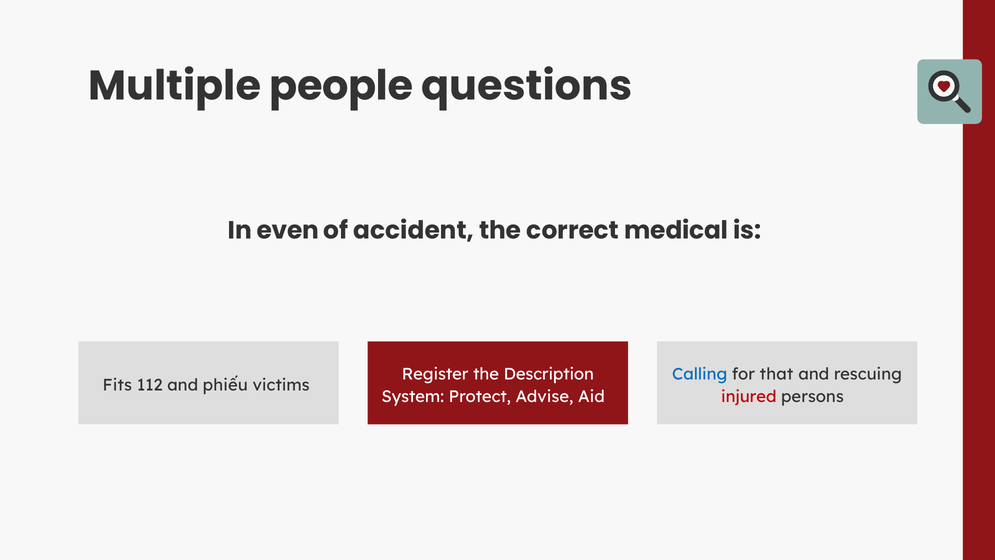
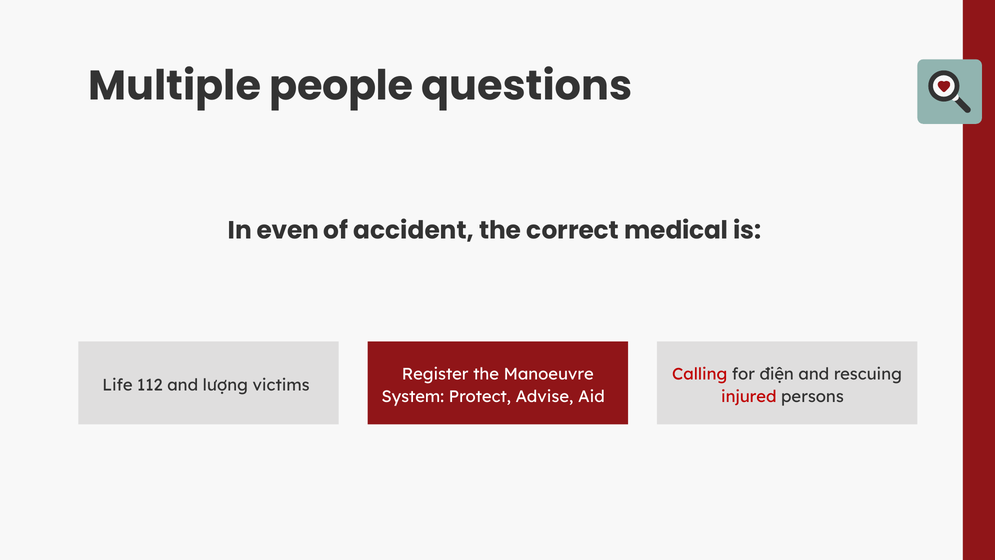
Description: Description -> Manoeuvre
Calling colour: blue -> red
that: that -> điện
Fits: Fits -> Life
phiếu: phiếu -> lượng
